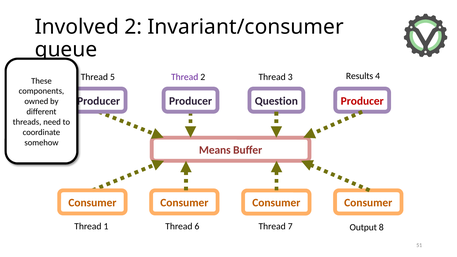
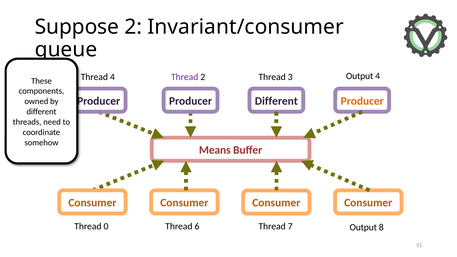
Involved: Involved -> Suppose
Thread 5: 5 -> 4
3 Results: Results -> Output
Question at (276, 101): Question -> Different
Producer at (362, 101) colour: red -> orange
1: 1 -> 0
